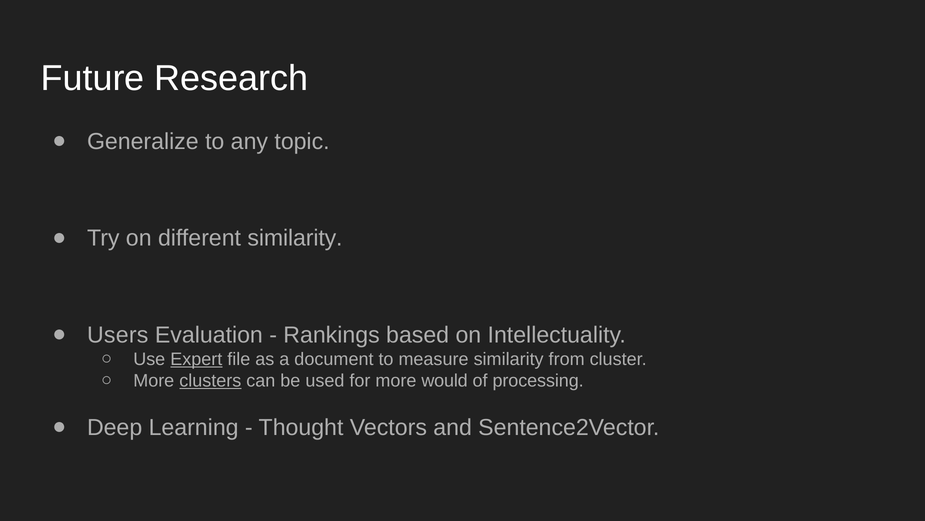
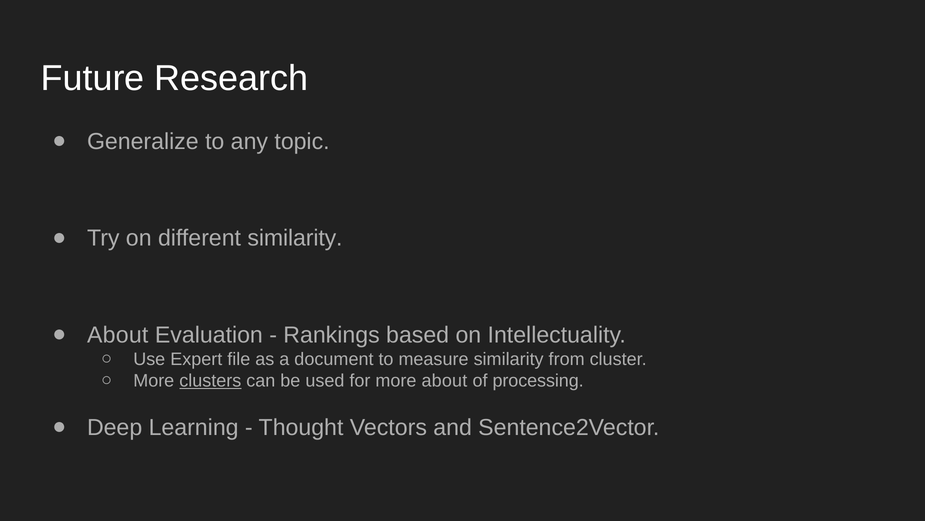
Users at (118, 334): Users -> About
Expert underline: present -> none
more would: would -> about
